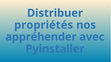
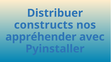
propriétés: propriétés -> constructs
